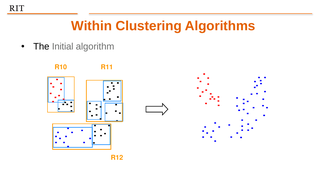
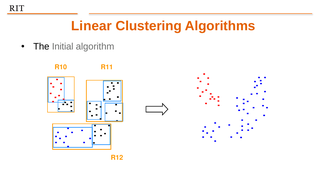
Within: Within -> Linear
